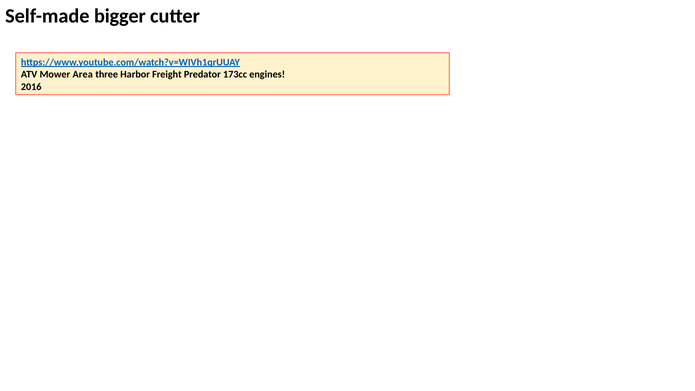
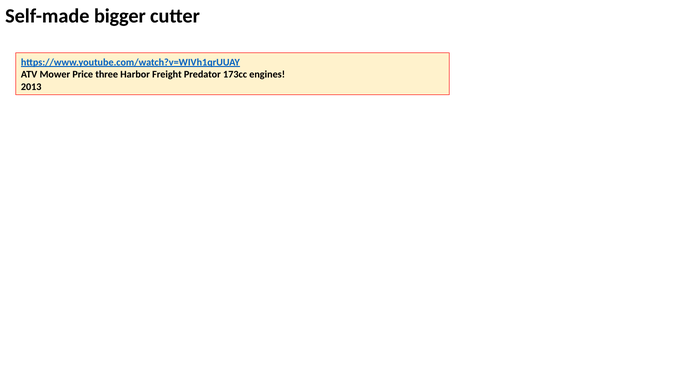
Area: Area -> Price
2016: 2016 -> 2013
